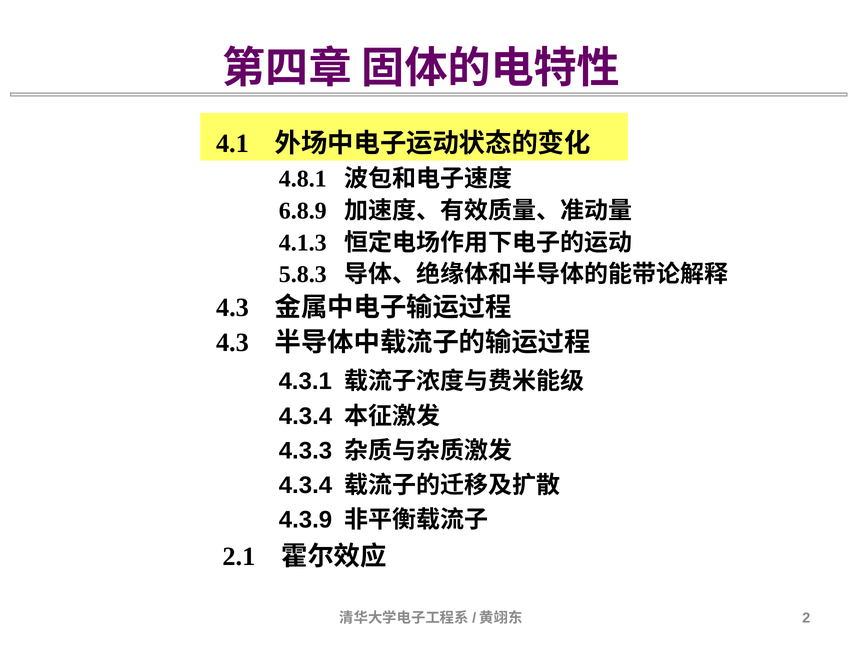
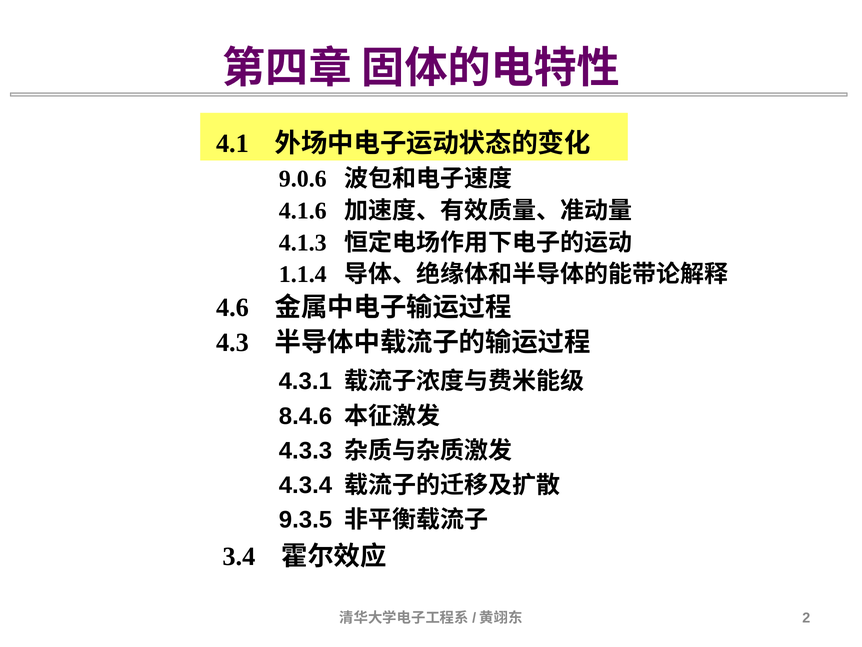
4.8.1: 4.8.1 -> 9.0.6
6.8.9: 6.8.9 -> 4.1.6
5.8.3: 5.8.3 -> 1.1.4
4.3 at (232, 308): 4.3 -> 4.6
4.3.4 at (305, 416): 4.3.4 -> 8.4.6
4.3.9: 4.3.9 -> 9.3.5
2.1: 2.1 -> 3.4
